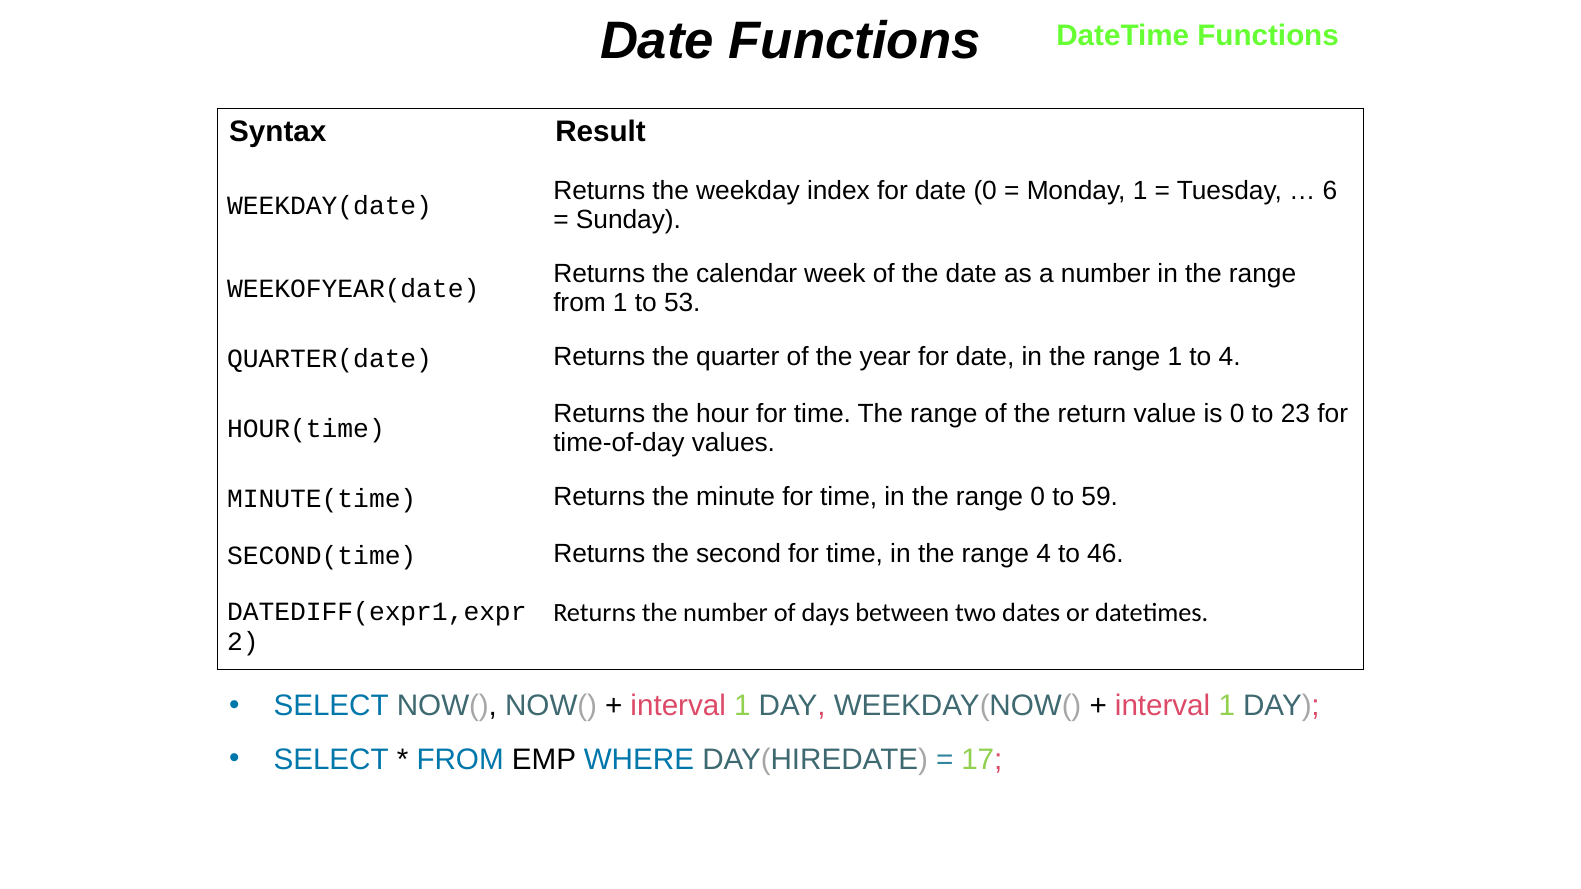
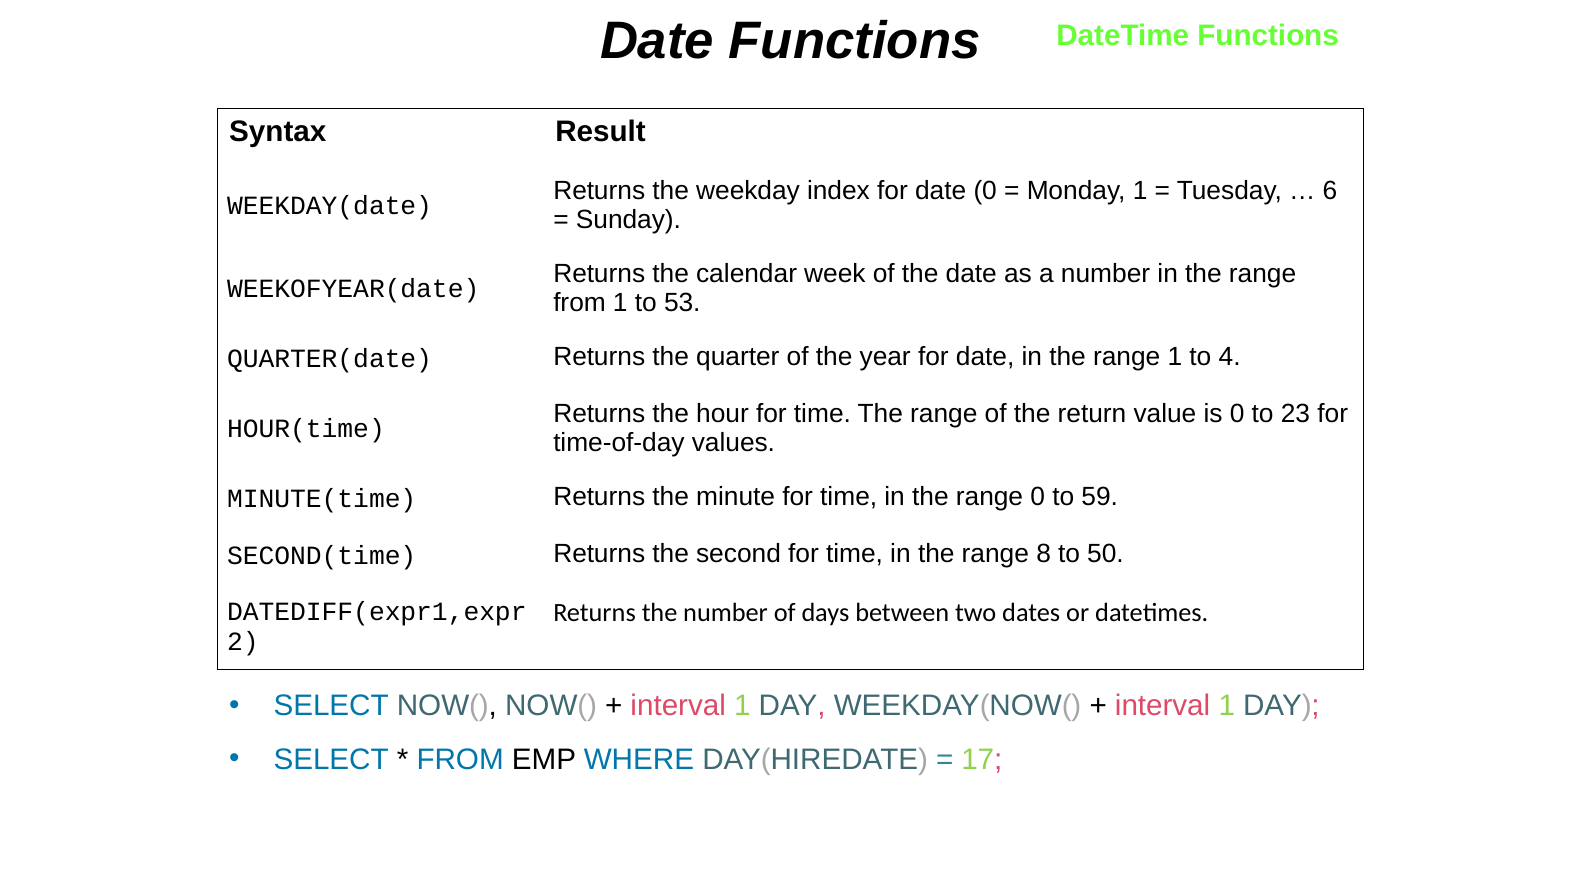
range 4: 4 -> 8
46: 46 -> 50
